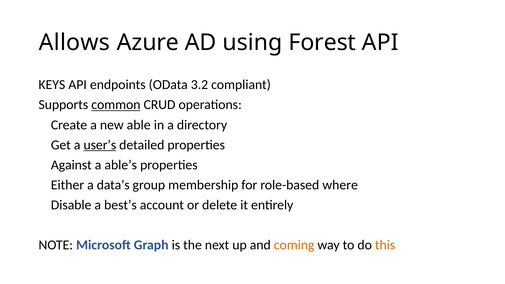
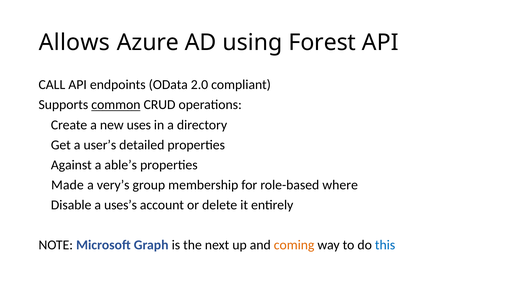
KEYS: KEYS -> CALL
3.2: 3.2 -> 2.0
able: able -> uses
user’s underline: present -> none
Either: Either -> Made
data’s: data’s -> very’s
best’s: best’s -> uses’s
this colour: orange -> blue
